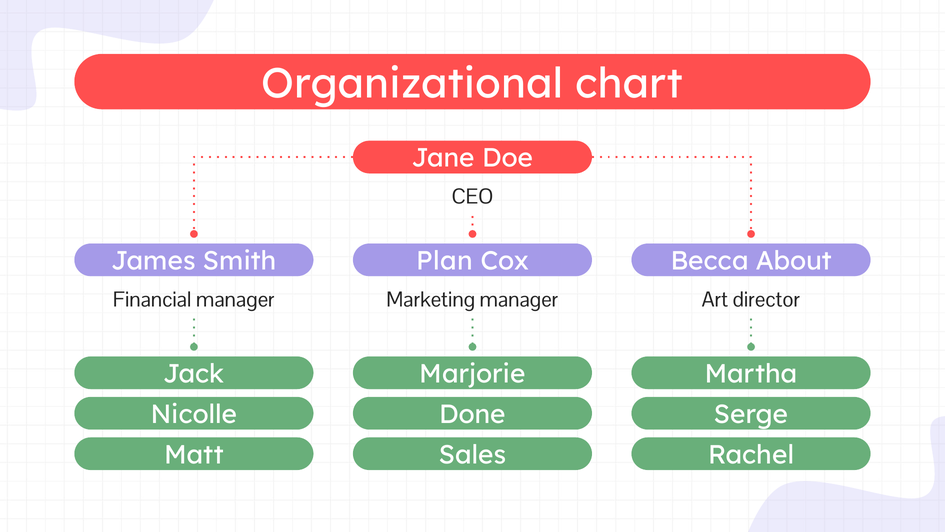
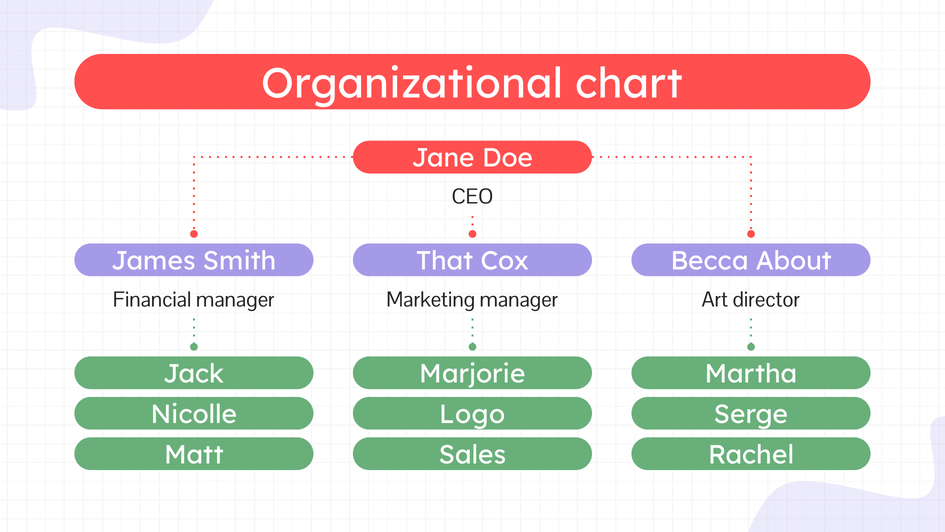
Plan: Plan -> That
Done: Done -> Logo
